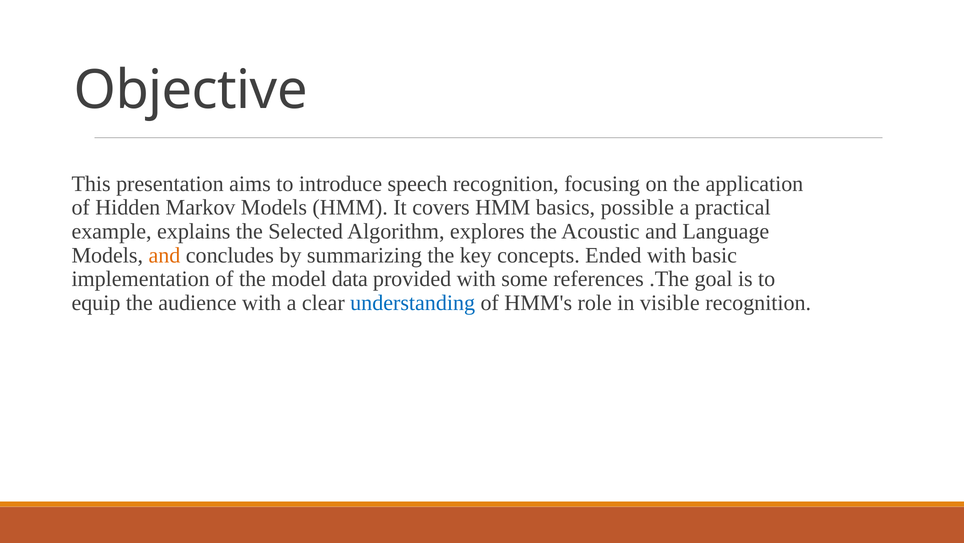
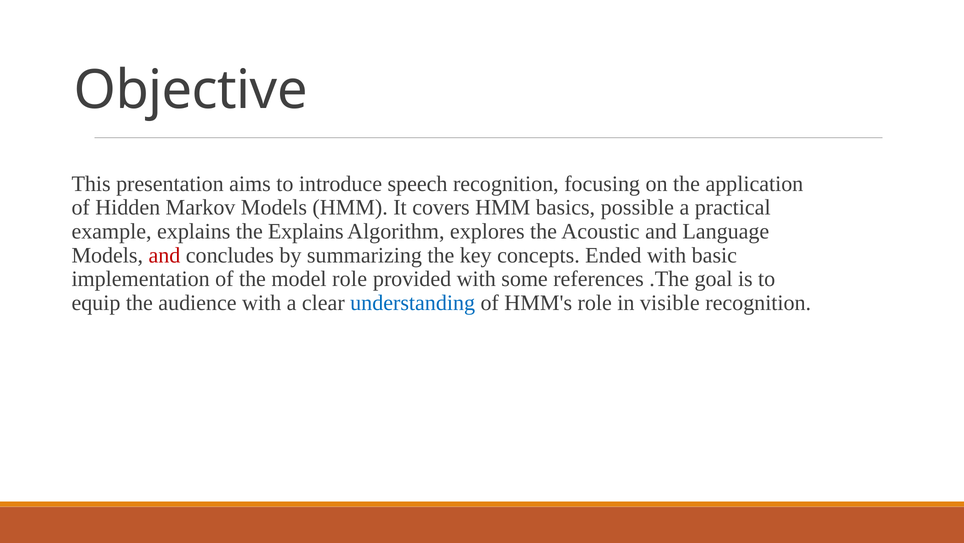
the Selected: Selected -> Explains
and at (164, 255) colour: orange -> red
model data: data -> role
